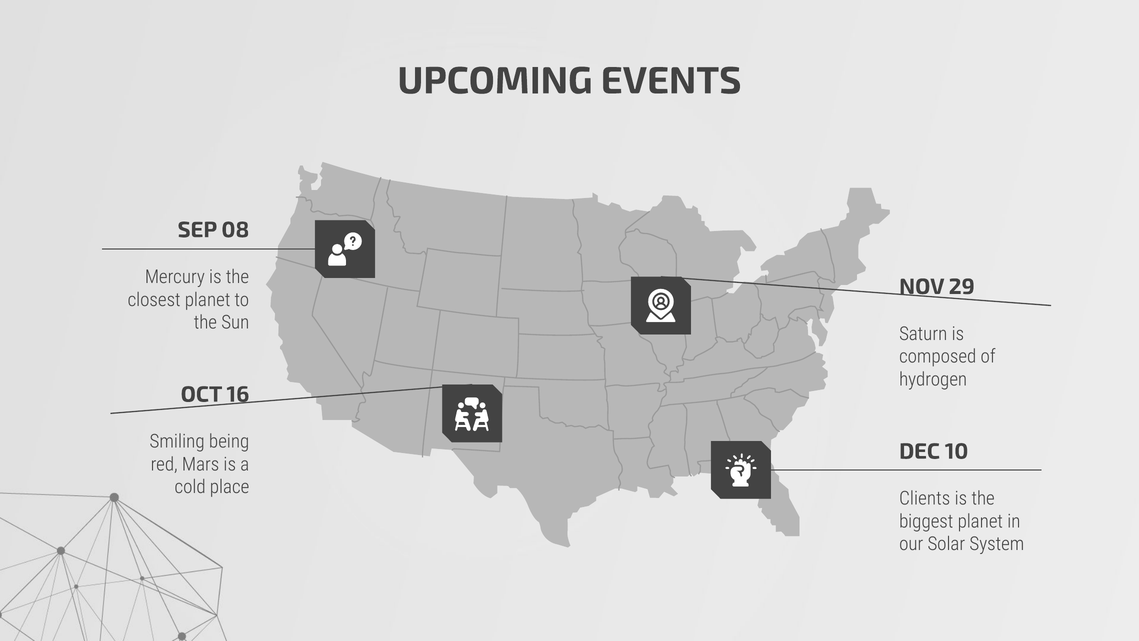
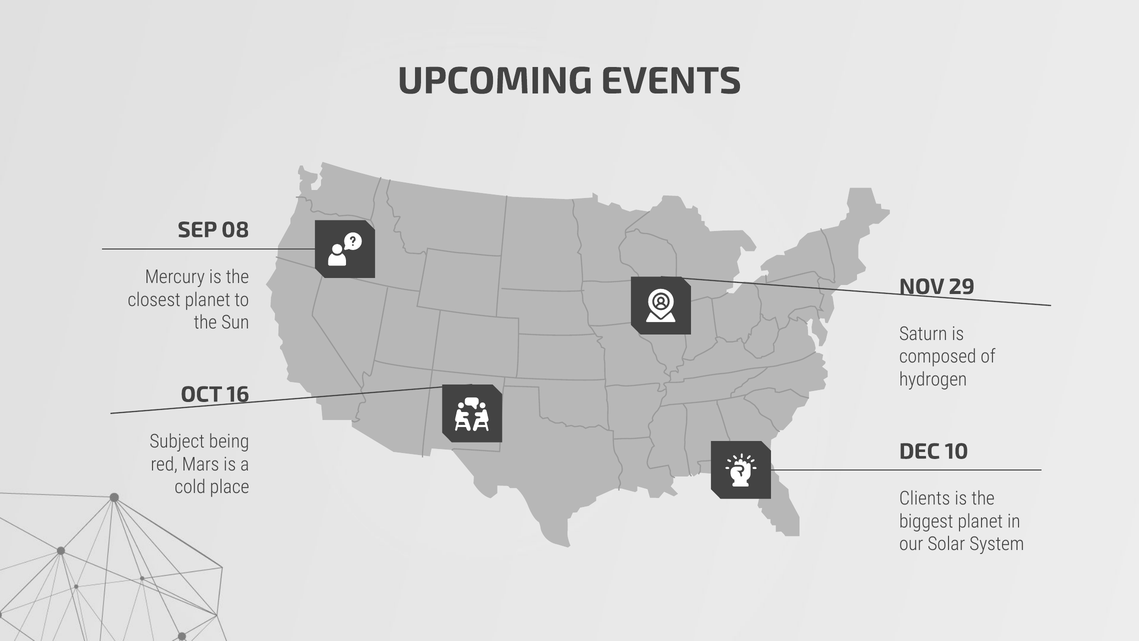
Smiling: Smiling -> Subject
